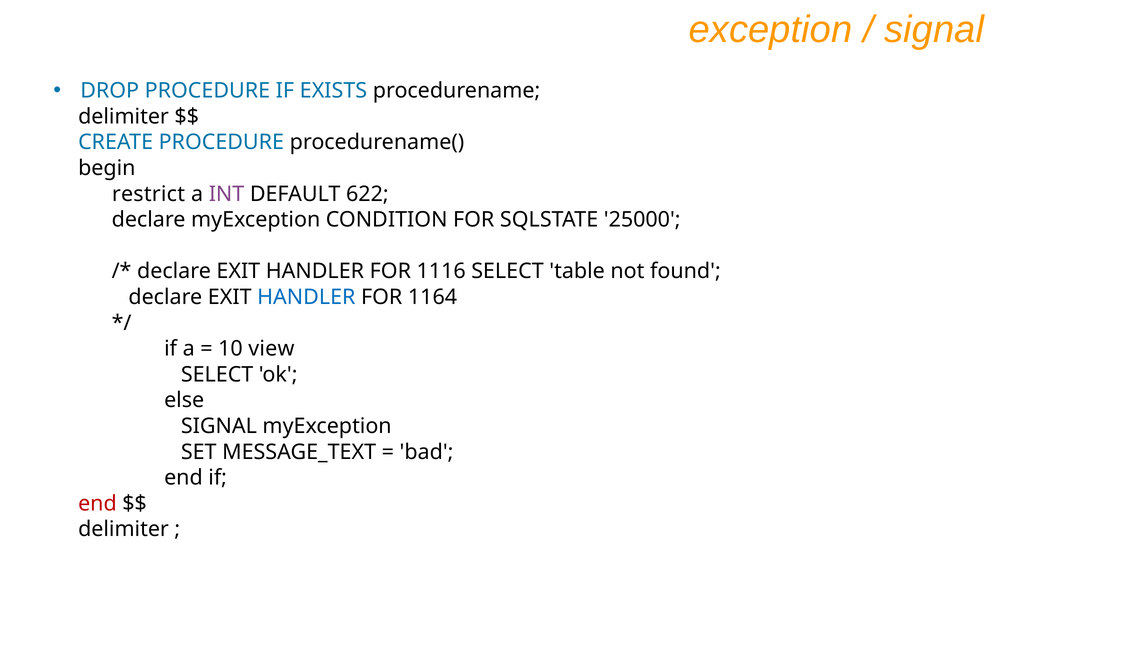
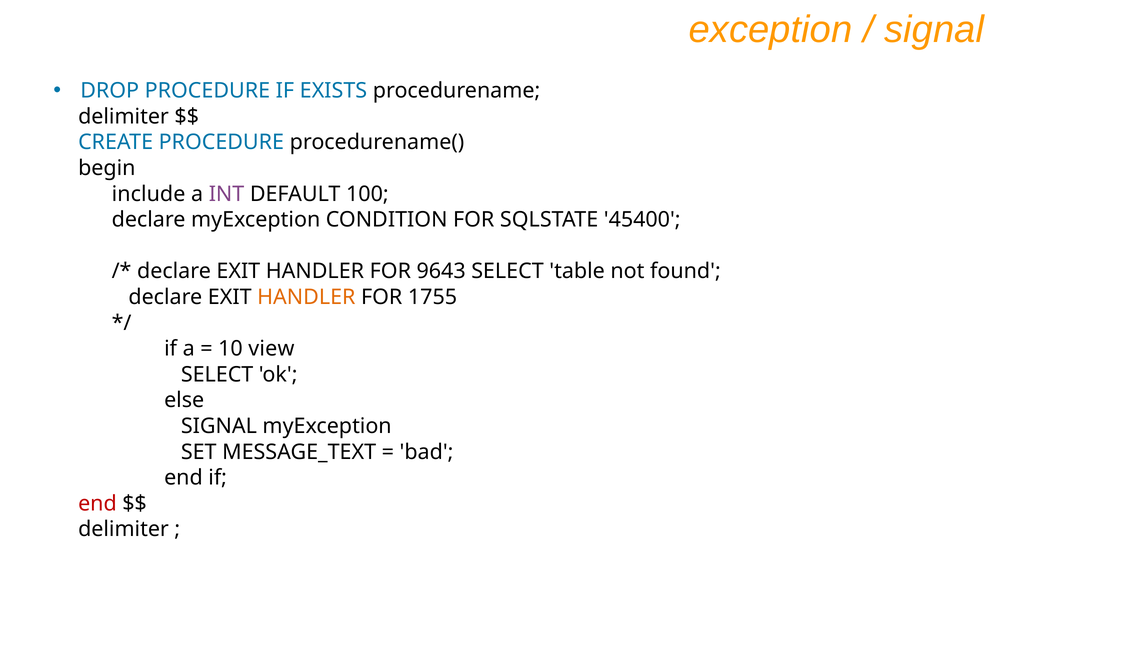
restrict: restrict -> include
622: 622 -> 100
25000: 25000 -> 45400
1116: 1116 -> 9643
HANDLER at (306, 297) colour: blue -> orange
1164: 1164 -> 1755
